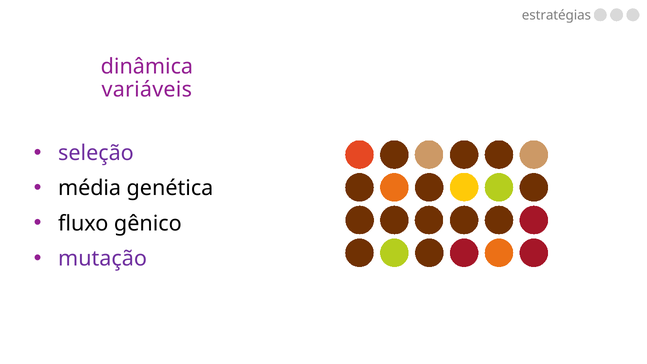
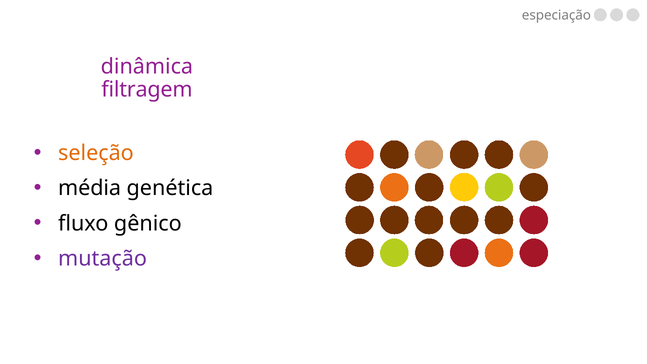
estratégias: estratégias -> especiação
variáveis: variáveis -> filtragem
seleção colour: purple -> orange
